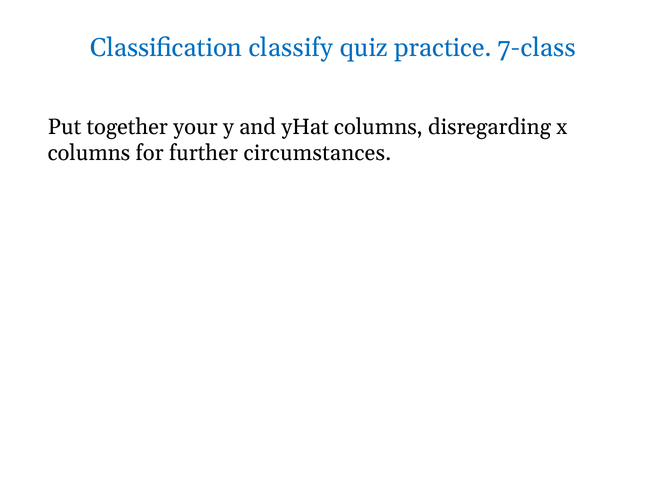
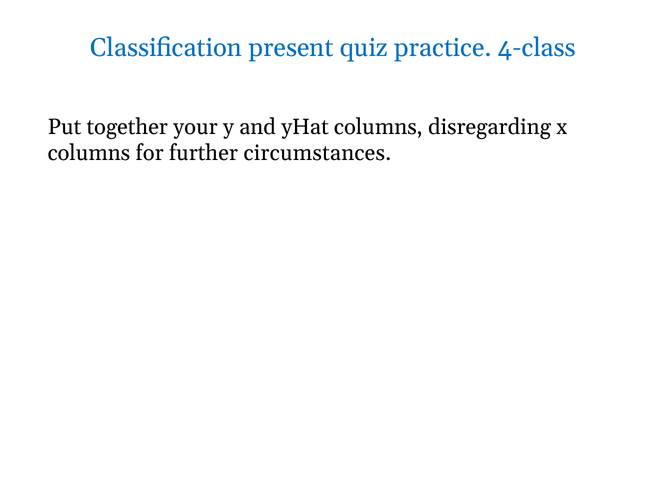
classify: classify -> present
7-class: 7-class -> 4-class
